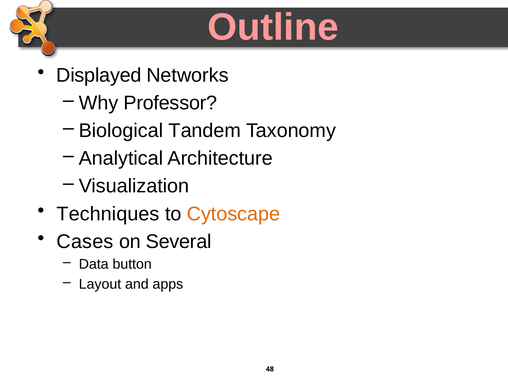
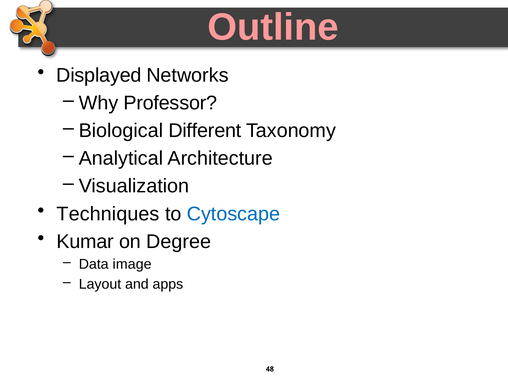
Tandem: Tandem -> Different
Cytoscape colour: orange -> blue
Cases: Cases -> Kumar
Several: Several -> Degree
button: button -> image
